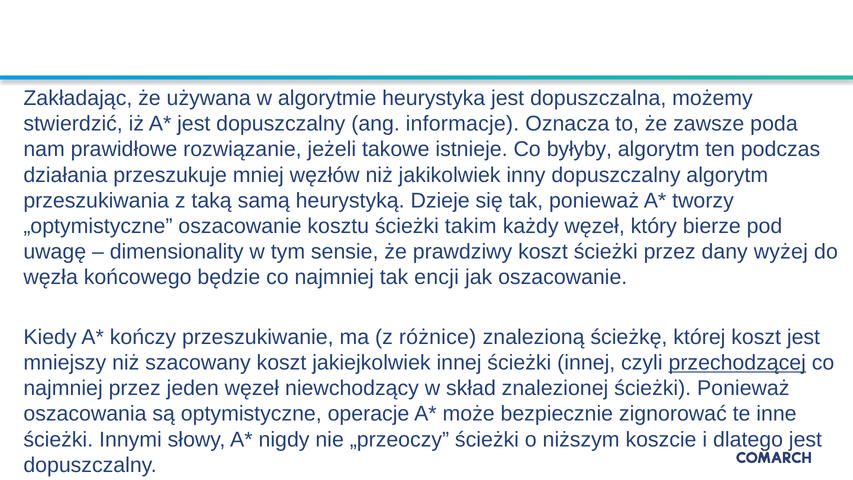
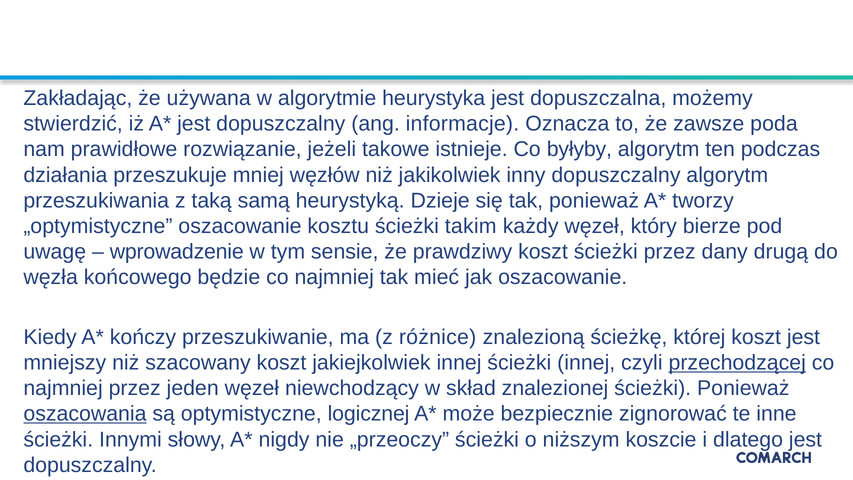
dimensionality: dimensionality -> wprowadzenie
wyżej: wyżej -> drugą
encji: encji -> mieć
oszacowania underline: none -> present
operacje: operacje -> logicznej
